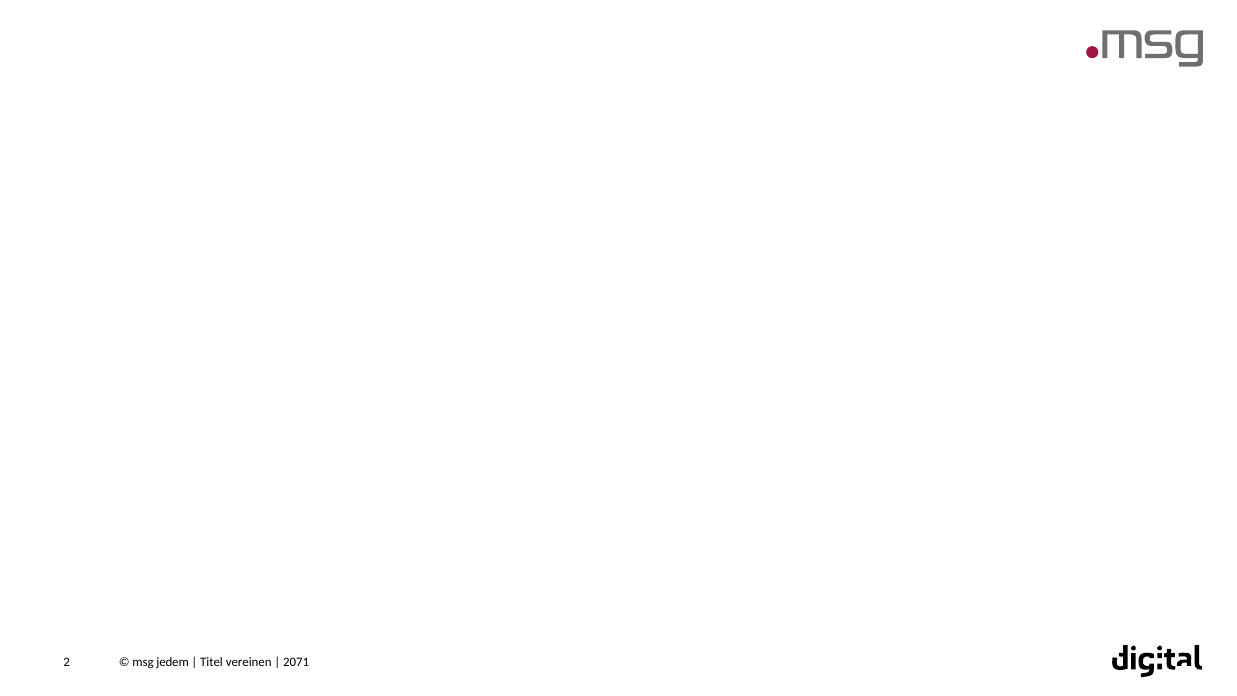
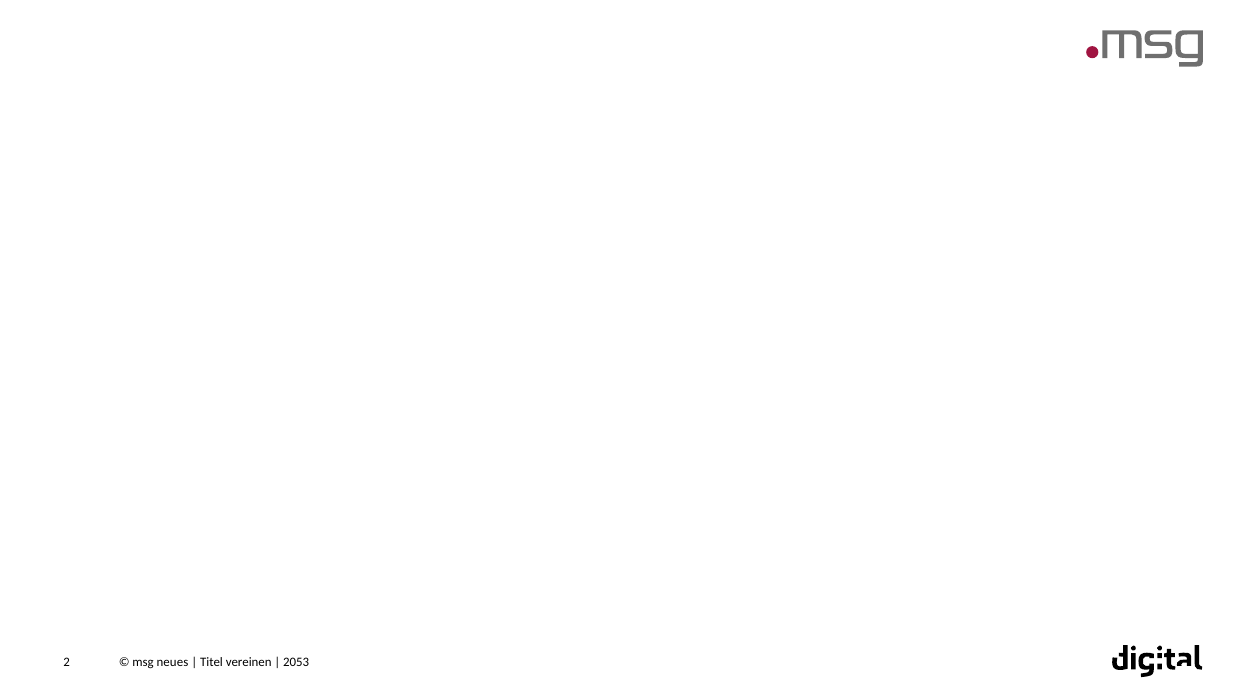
jedem: jedem -> neues
2071: 2071 -> 2053
